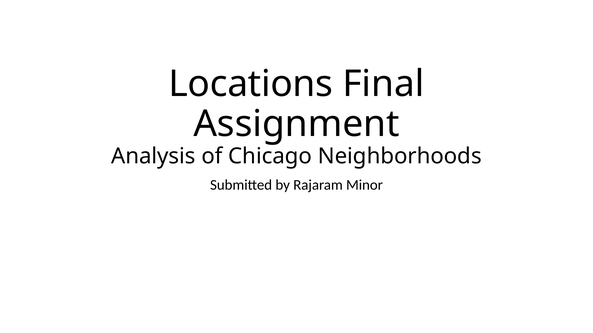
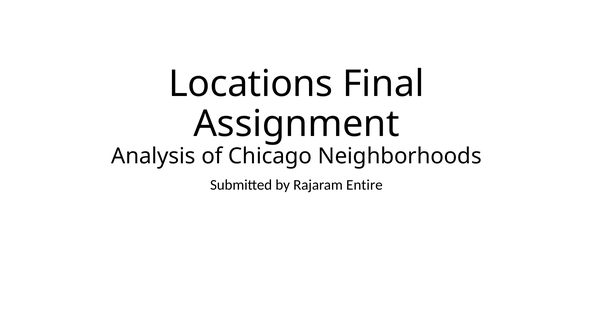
Minor: Minor -> Entire
